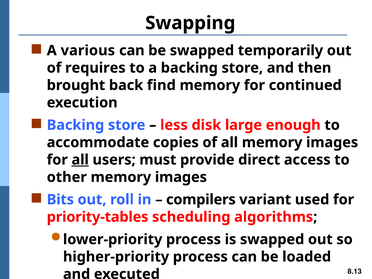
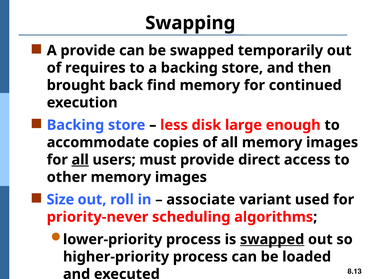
A various: various -> provide
Bits: Bits -> Size
compilers: compilers -> associate
priority-tables: priority-tables -> priority-never
swapped at (272, 239) underline: none -> present
